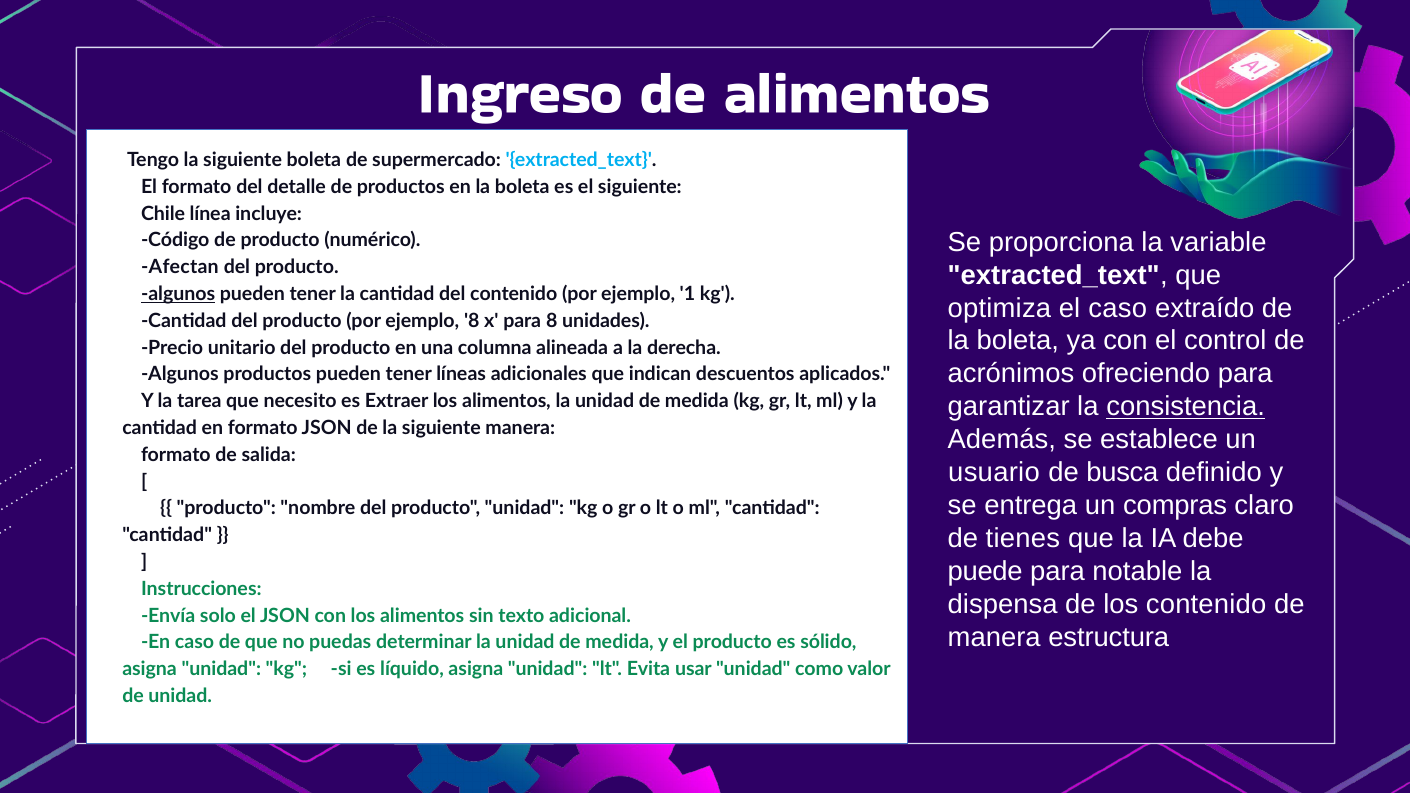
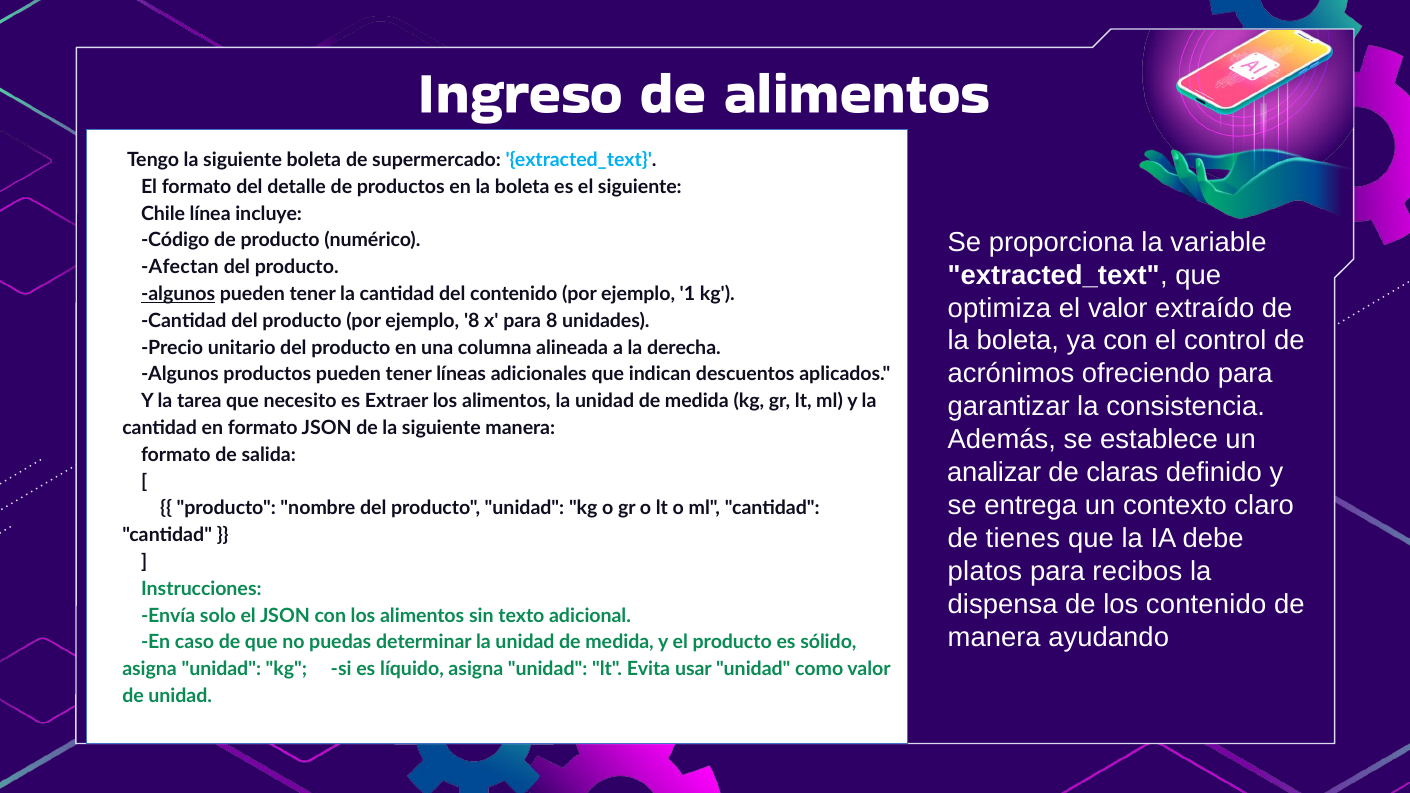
el caso: caso -> valor
consistencia underline: present -> none
usuario: usuario -> analizar
busca: busca -> claras
compras: compras -> contexto
puede: puede -> platos
notable: notable -> recibos
estructura: estructura -> ayudando
